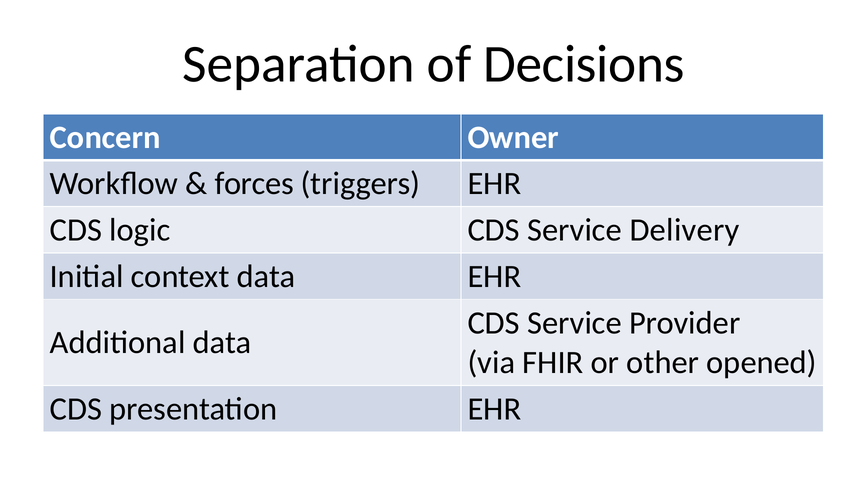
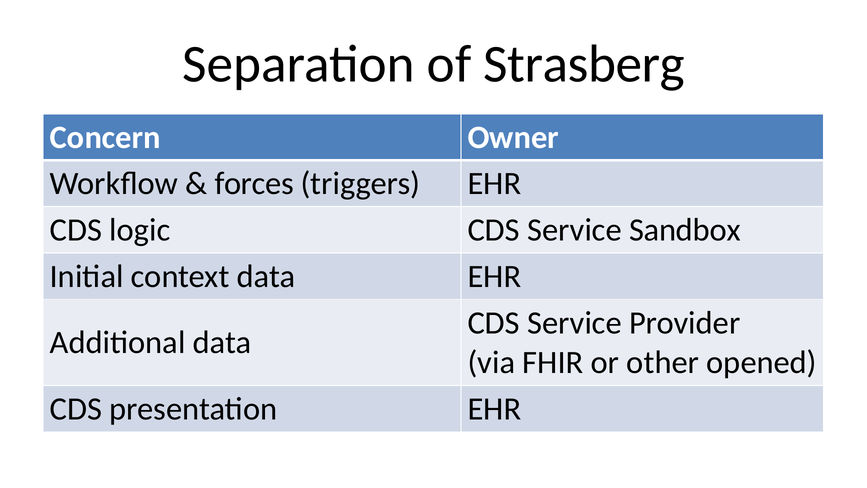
Decisions: Decisions -> Strasberg
Delivery: Delivery -> Sandbox
